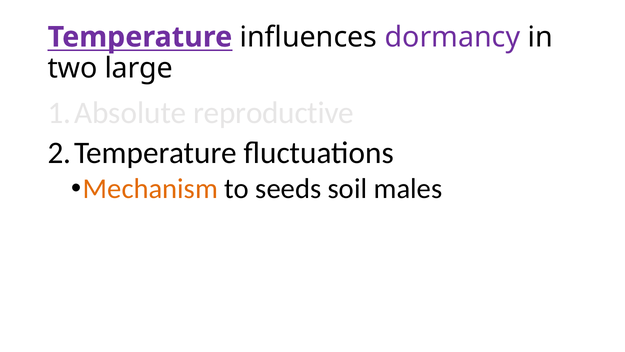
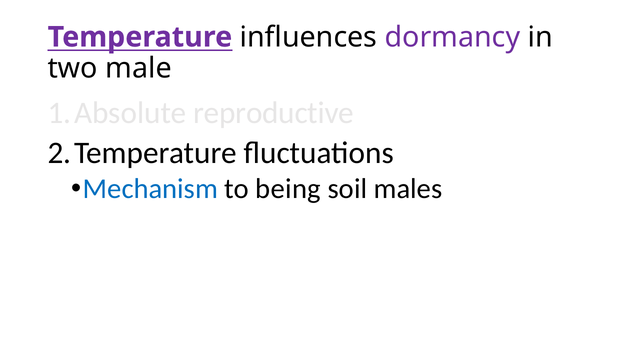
large: large -> male
Mechanism colour: orange -> blue
seeds: seeds -> being
